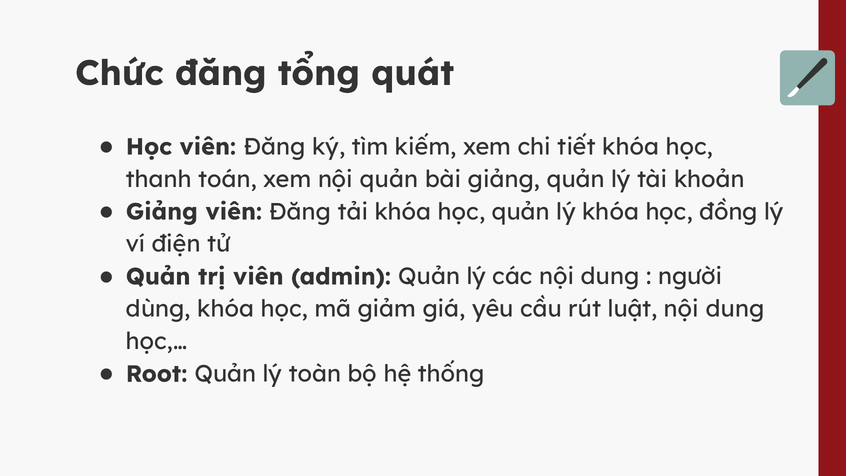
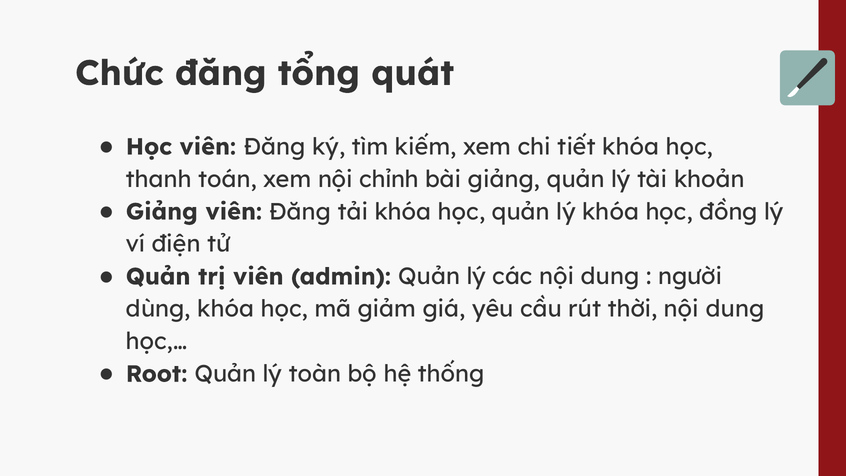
nội quản: quản -> chỉnh
luật: luật -> thời
